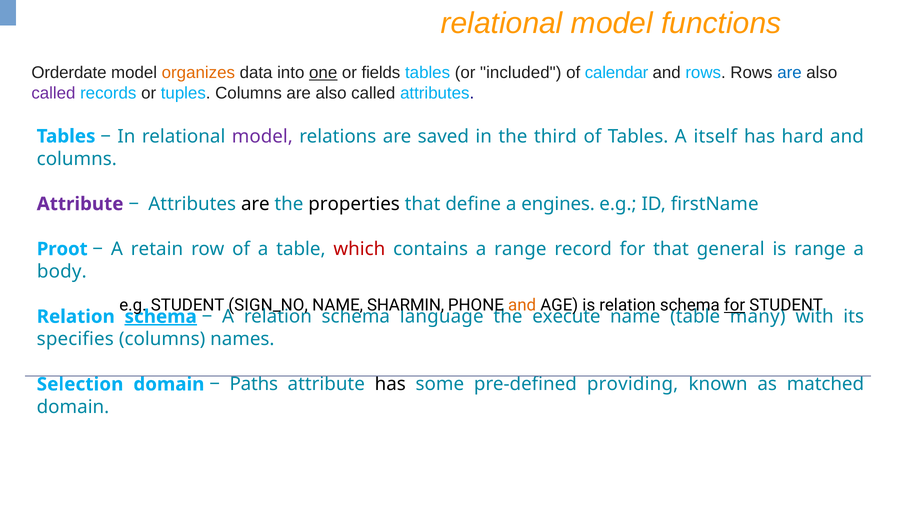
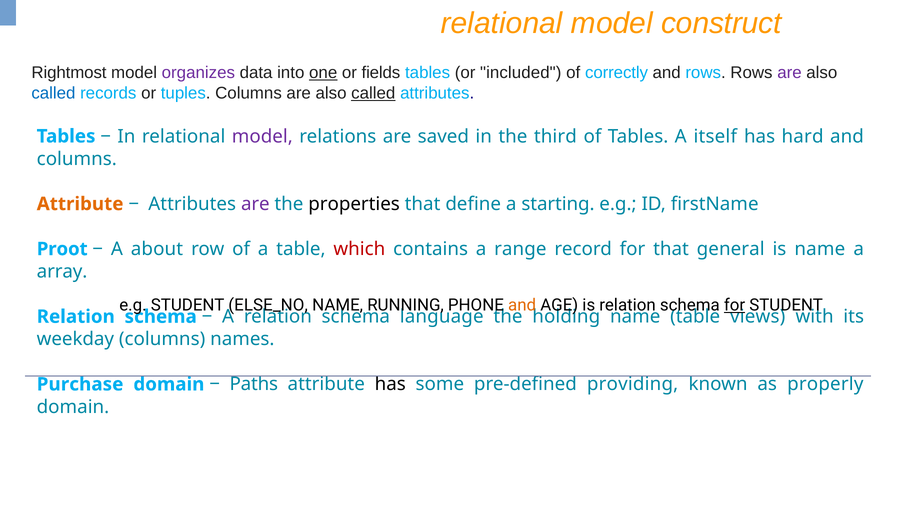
functions: functions -> construct
Orderdate: Orderdate -> Rightmost
organizes colour: orange -> purple
calendar: calendar -> correctly
are at (789, 73) colour: blue -> purple
called at (53, 93) colour: purple -> blue
called at (373, 93) underline: none -> present
Attribute at (80, 204) colour: purple -> orange
are at (255, 204) colour: black -> purple
engines: engines -> starting
retain: retain -> about
is range: range -> name
body: body -> array
SIGN_NO: SIGN_NO -> ELSE_NO
SHARMIN: SHARMIN -> RUNNING
schema at (161, 317) underline: present -> none
execute: execute -> holding
many: many -> views
specifies: specifies -> weekday
Selection: Selection -> Purchase
matched: matched -> properly
